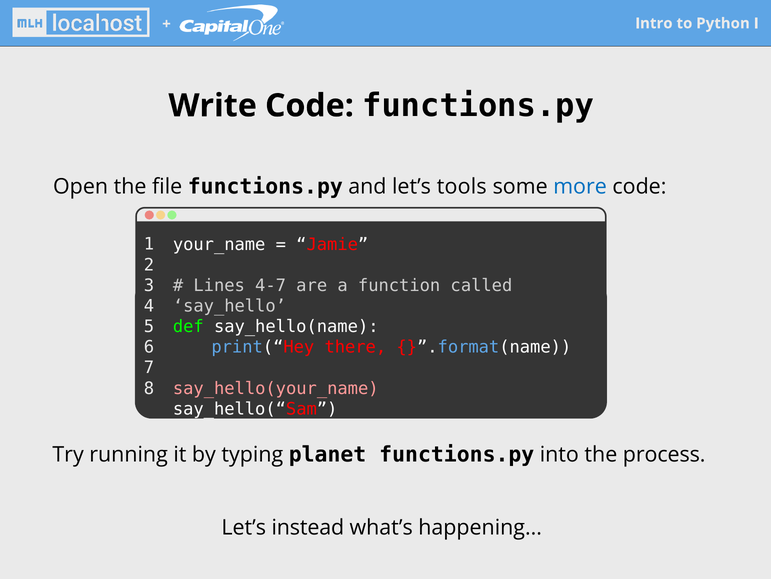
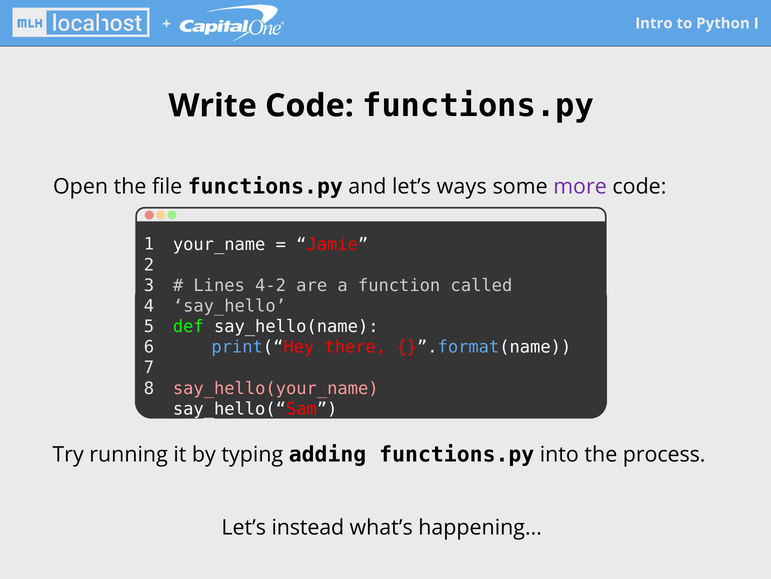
tools: tools -> ways
more colour: blue -> purple
4-7: 4-7 -> 4-2
planet: planet -> adding
